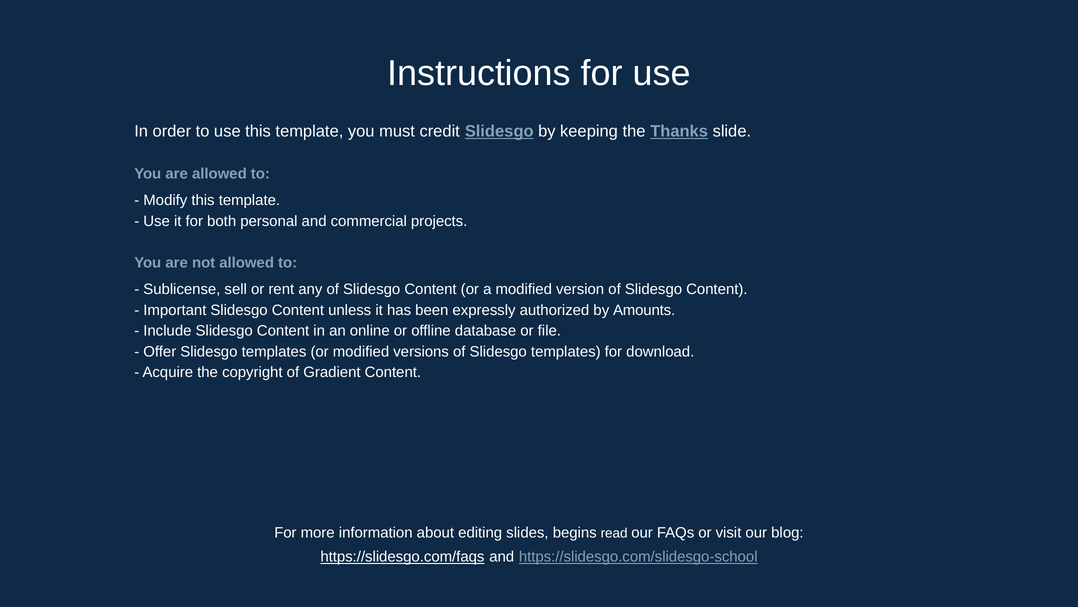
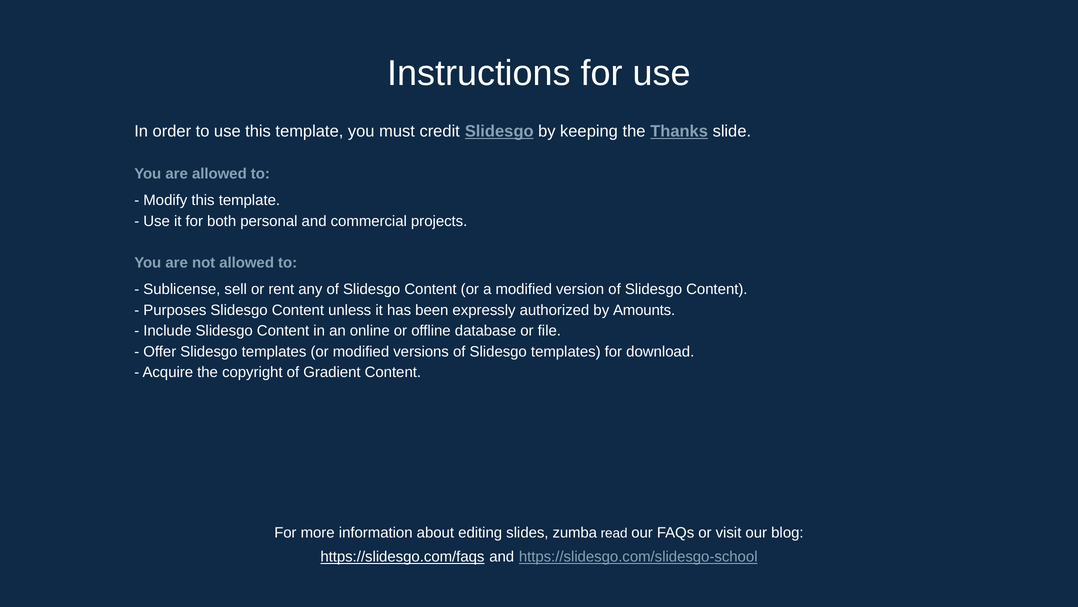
Important: Important -> Purposes
begins: begins -> zumba
